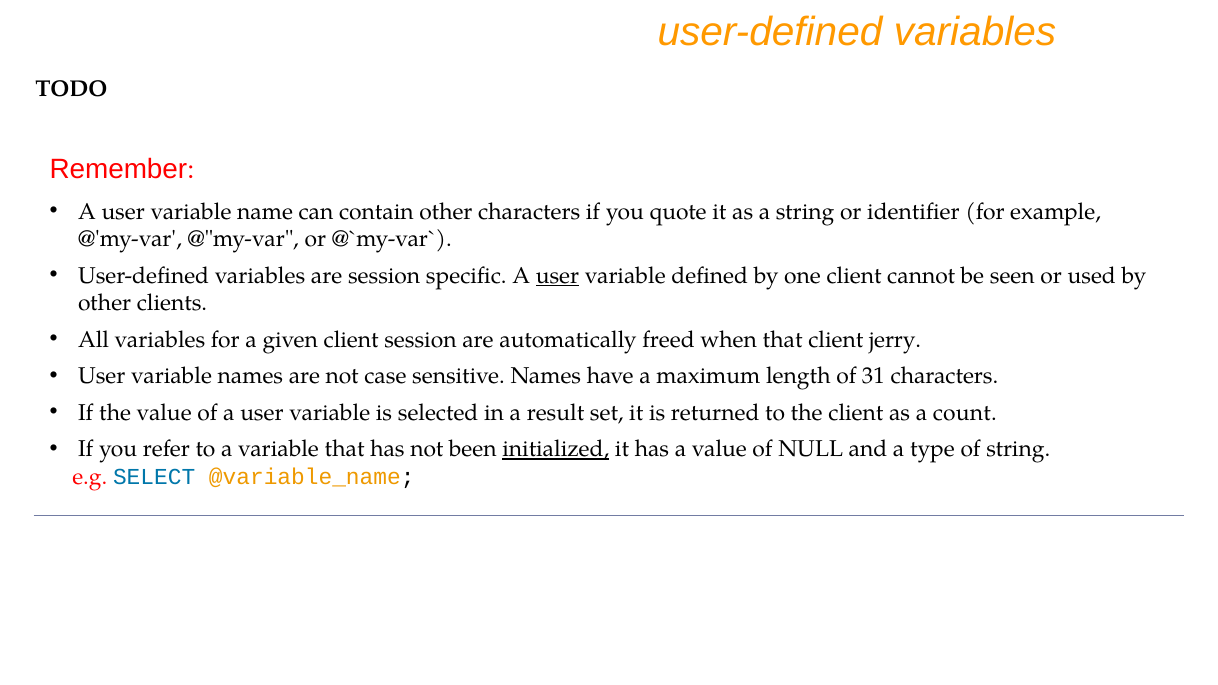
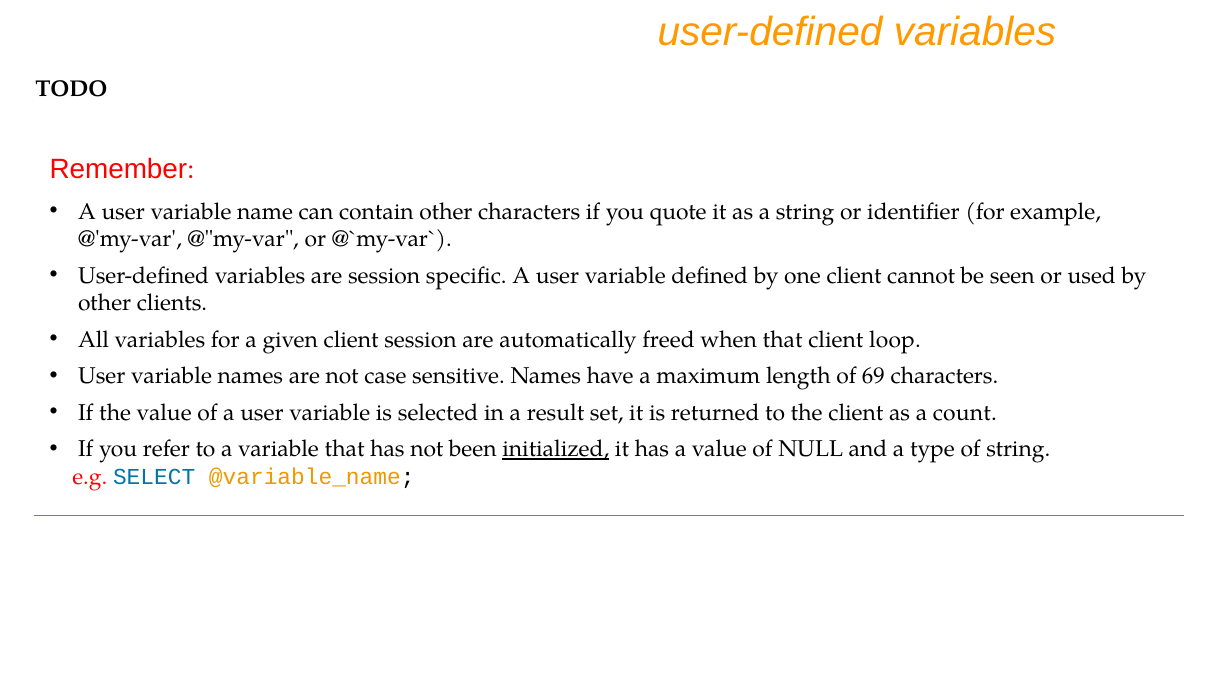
user at (557, 276) underline: present -> none
jerry: jerry -> loop
31: 31 -> 69
